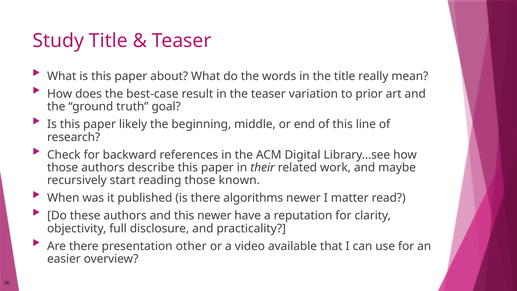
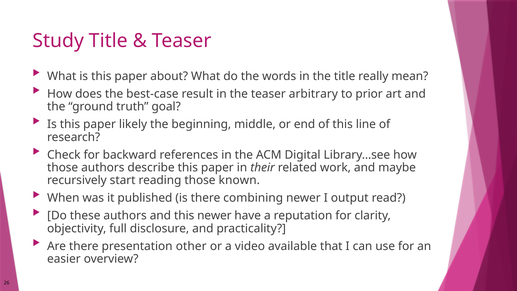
variation: variation -> arbitrary
algorithms: algorithms -> combining
matter: matter -> output
